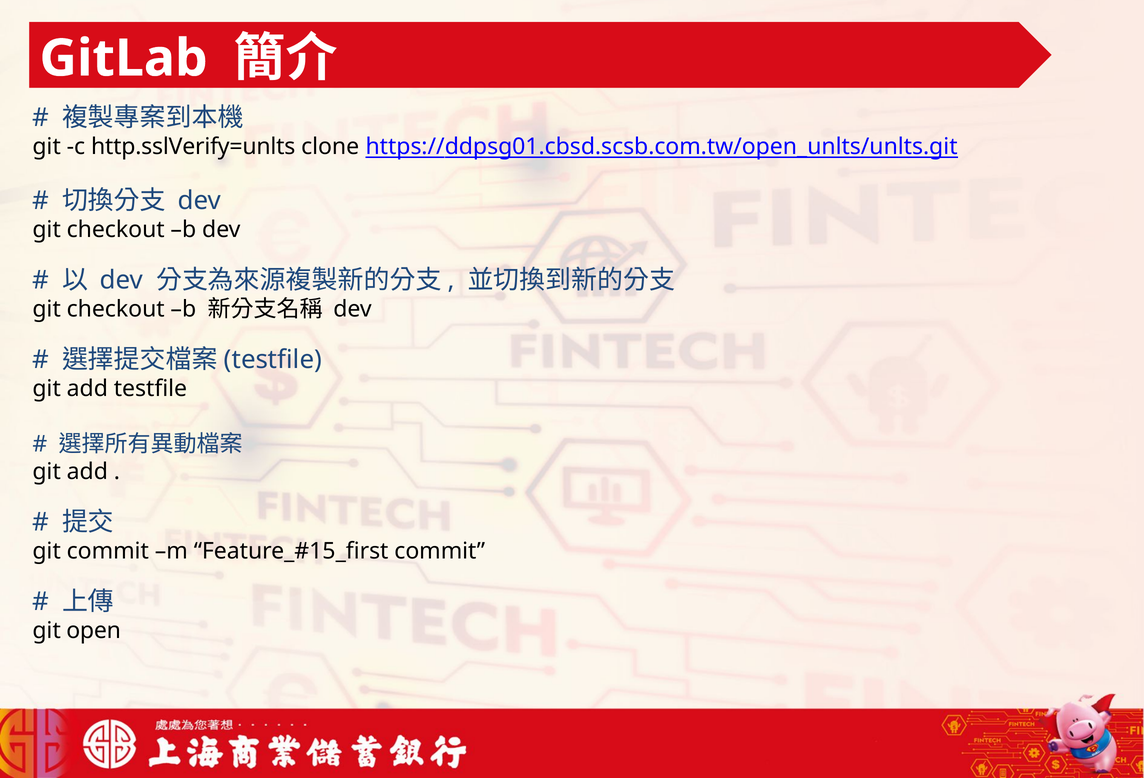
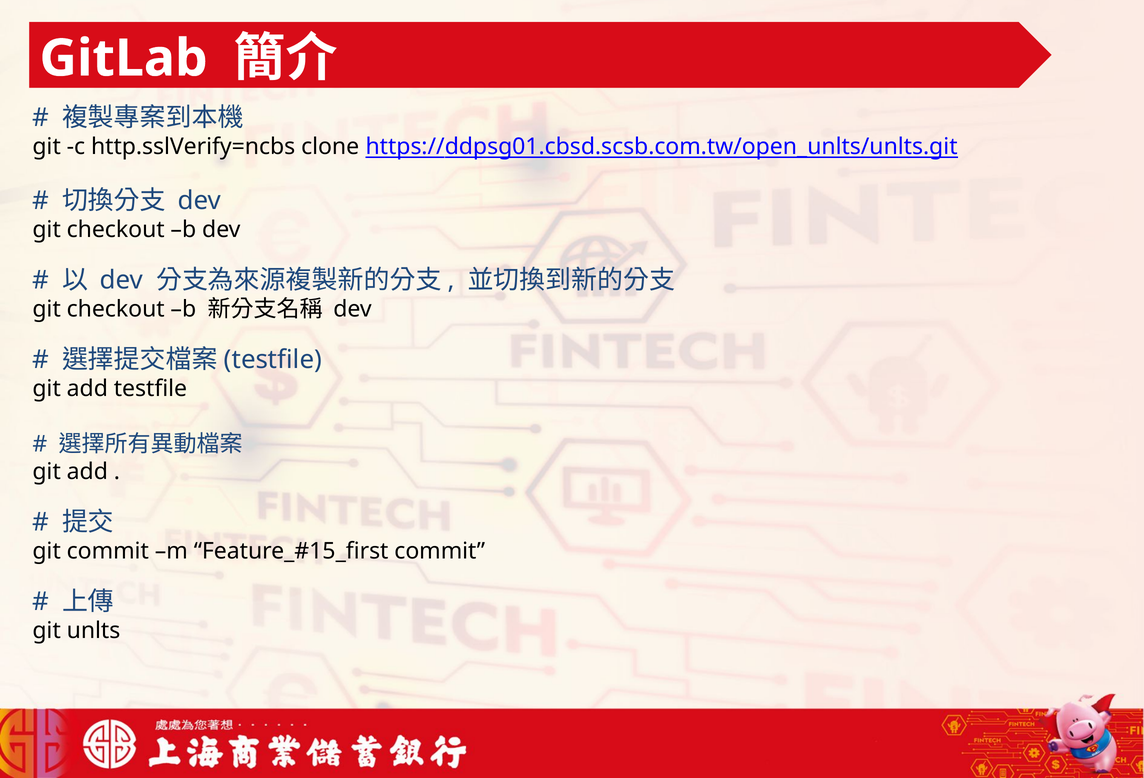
http.sslVerify=unlts: http.sslVerify=unlts -> http.sslVerify=ncbs
open: open -> unlts
